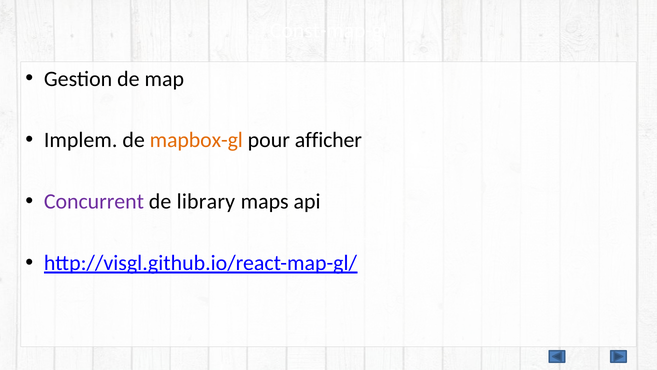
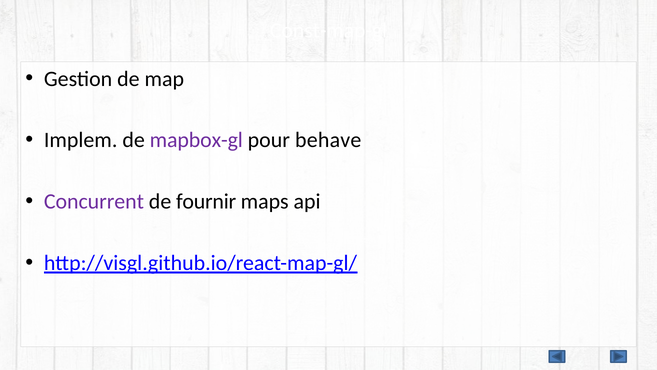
mapbox-gl colour: orange -> purple
afficher: afficher -> behave
library: library -> fournir
